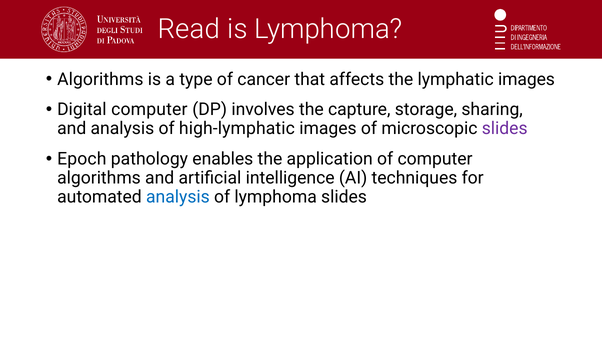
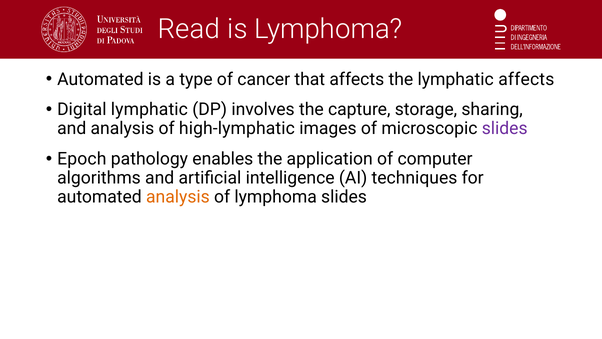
Algorithms at (100, 79): Algorithms -> Automated
lymphatic images: images -> affects
Digital computer: computer -> lymphatic
analysis at (178, 197) colour: blue -> orange
